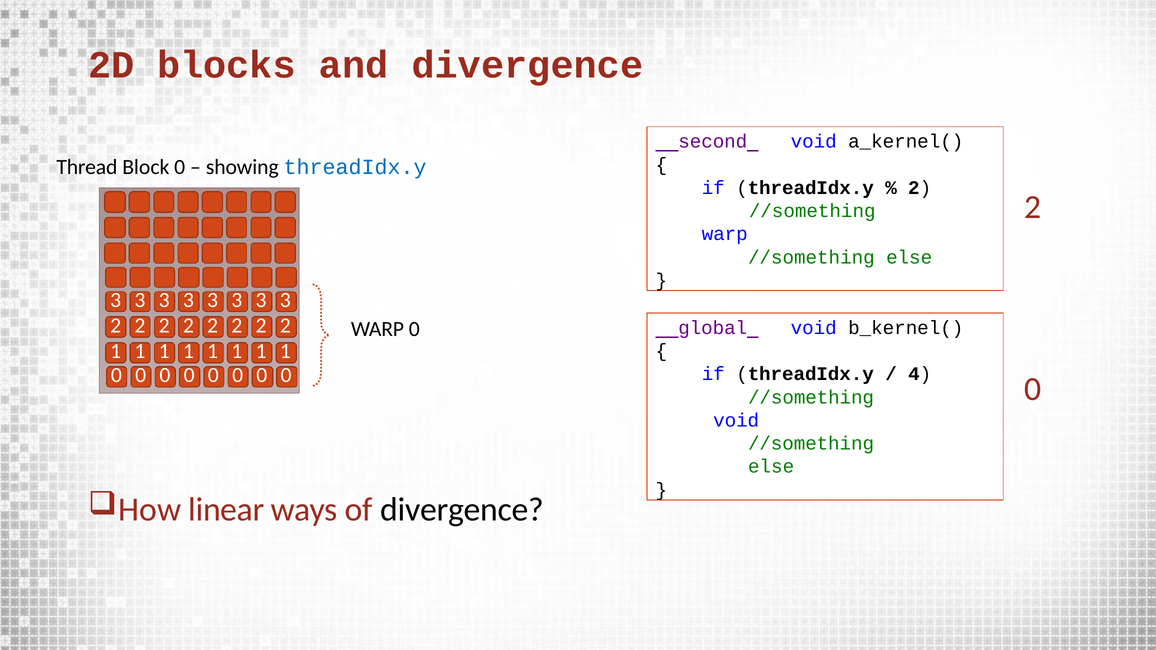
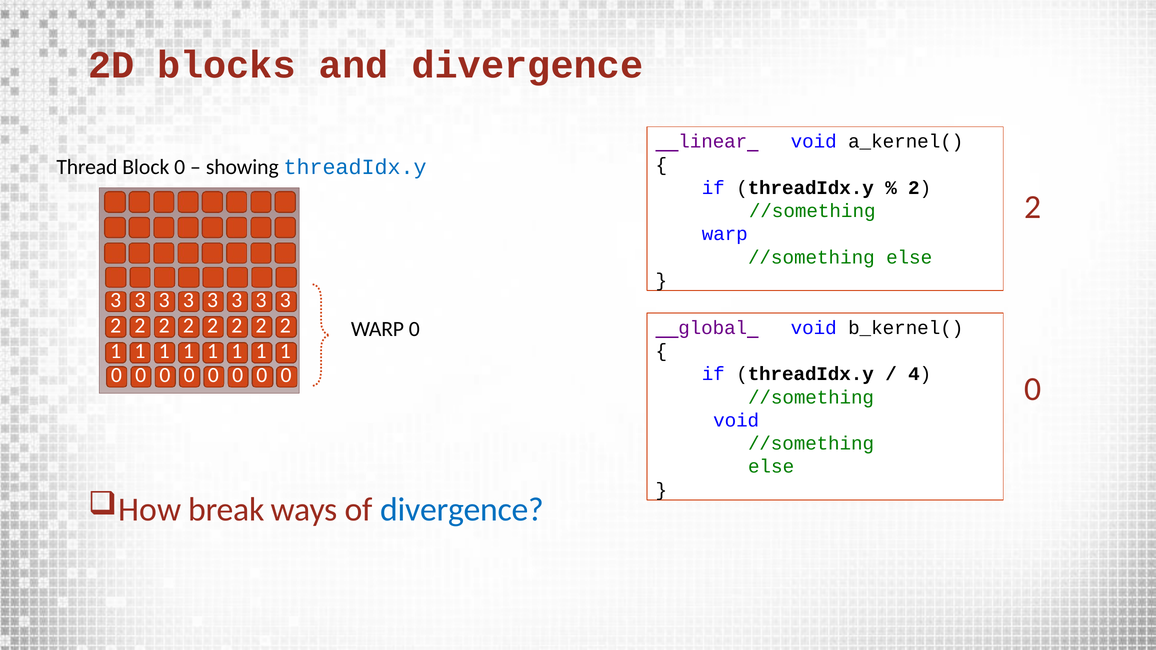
second: second -> linear
linear: linear -> break
divergence at (462, 510) colour: black -> blue
